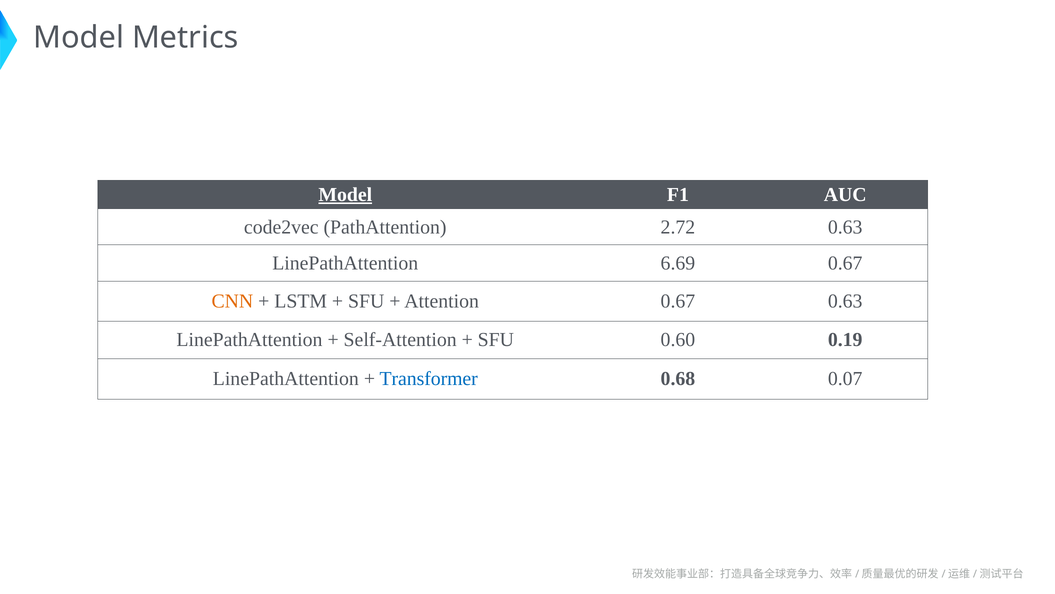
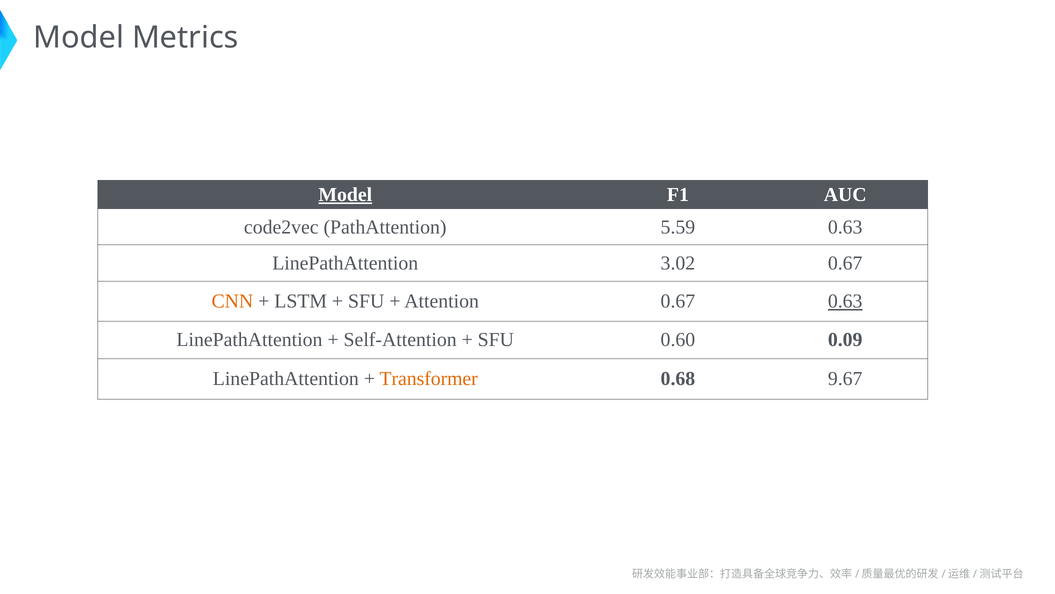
2.72: 2.72 -> 5.59
6.69: 6.69 -> 3.02
0.63 at (845, 301) underline: none -> present
0.19: 0.19 -> 0.09
Transformer colour: blue -> orange
0.07: 0.07 -> 9.67
